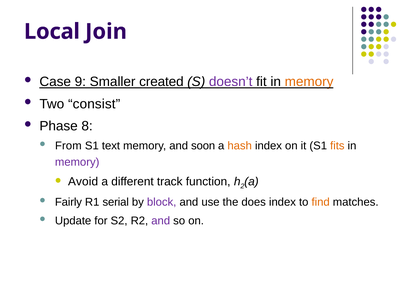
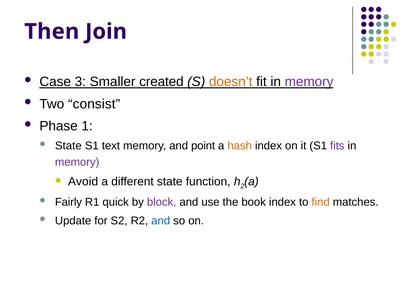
Local: Local -> Then
9: 9 -> 3
doesn’t colour: purple -> orange
memory at (309, 82) colour: orange -> purple
8: 8 -> 1
From at (68, 146): From -> State
soon: soon -> point
fits colour: orange -> purple
different track: track -> state
serial: serial -> quick
does: does -> book
and at (161, 221) colour: purple -> blue
